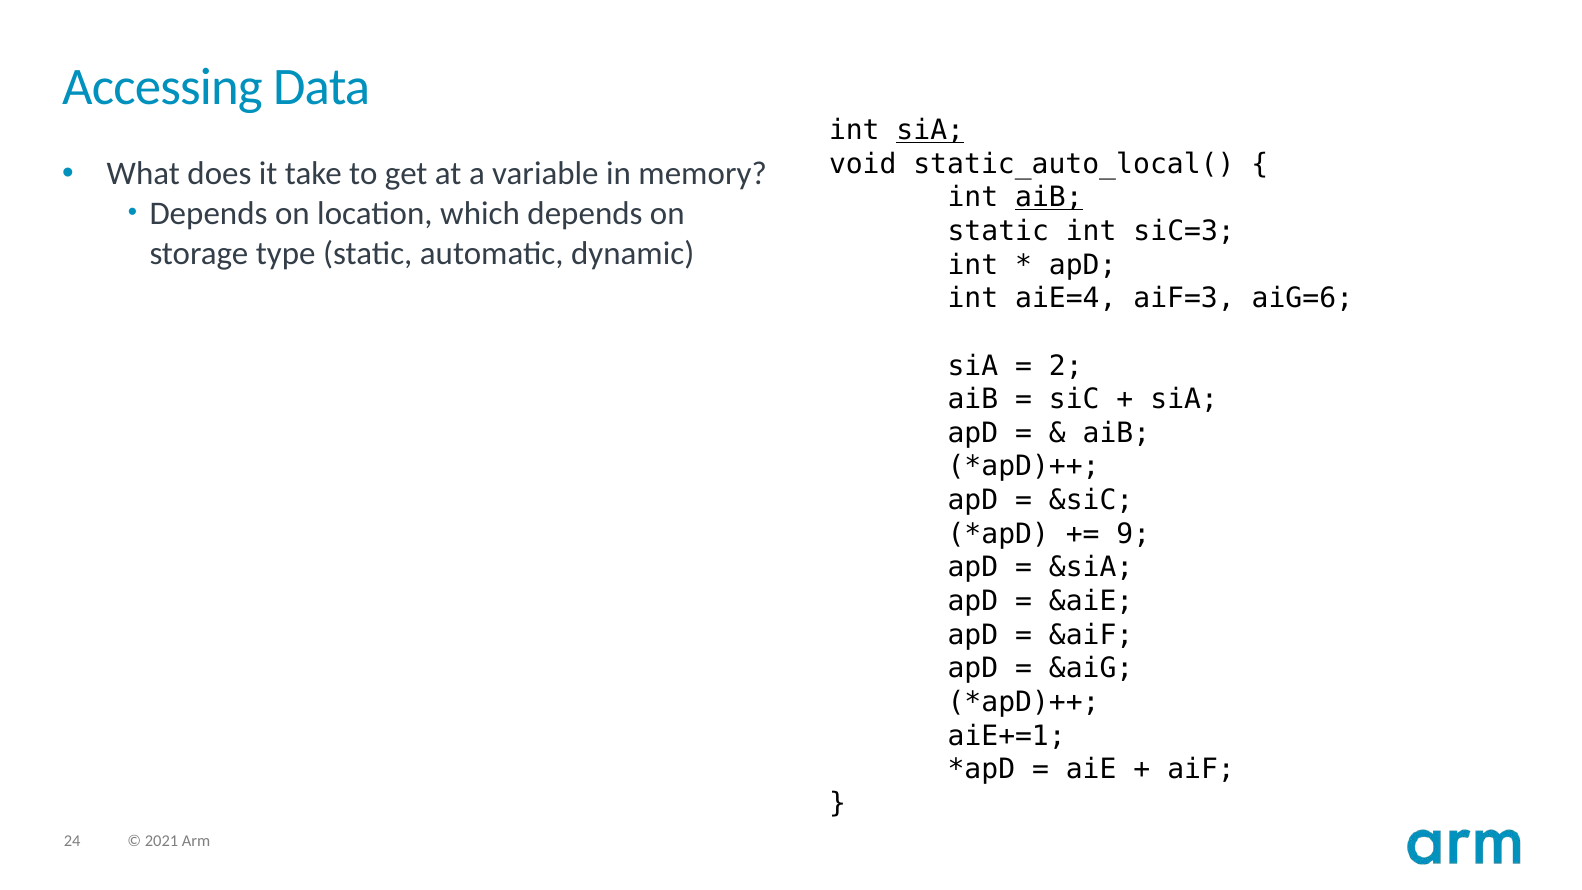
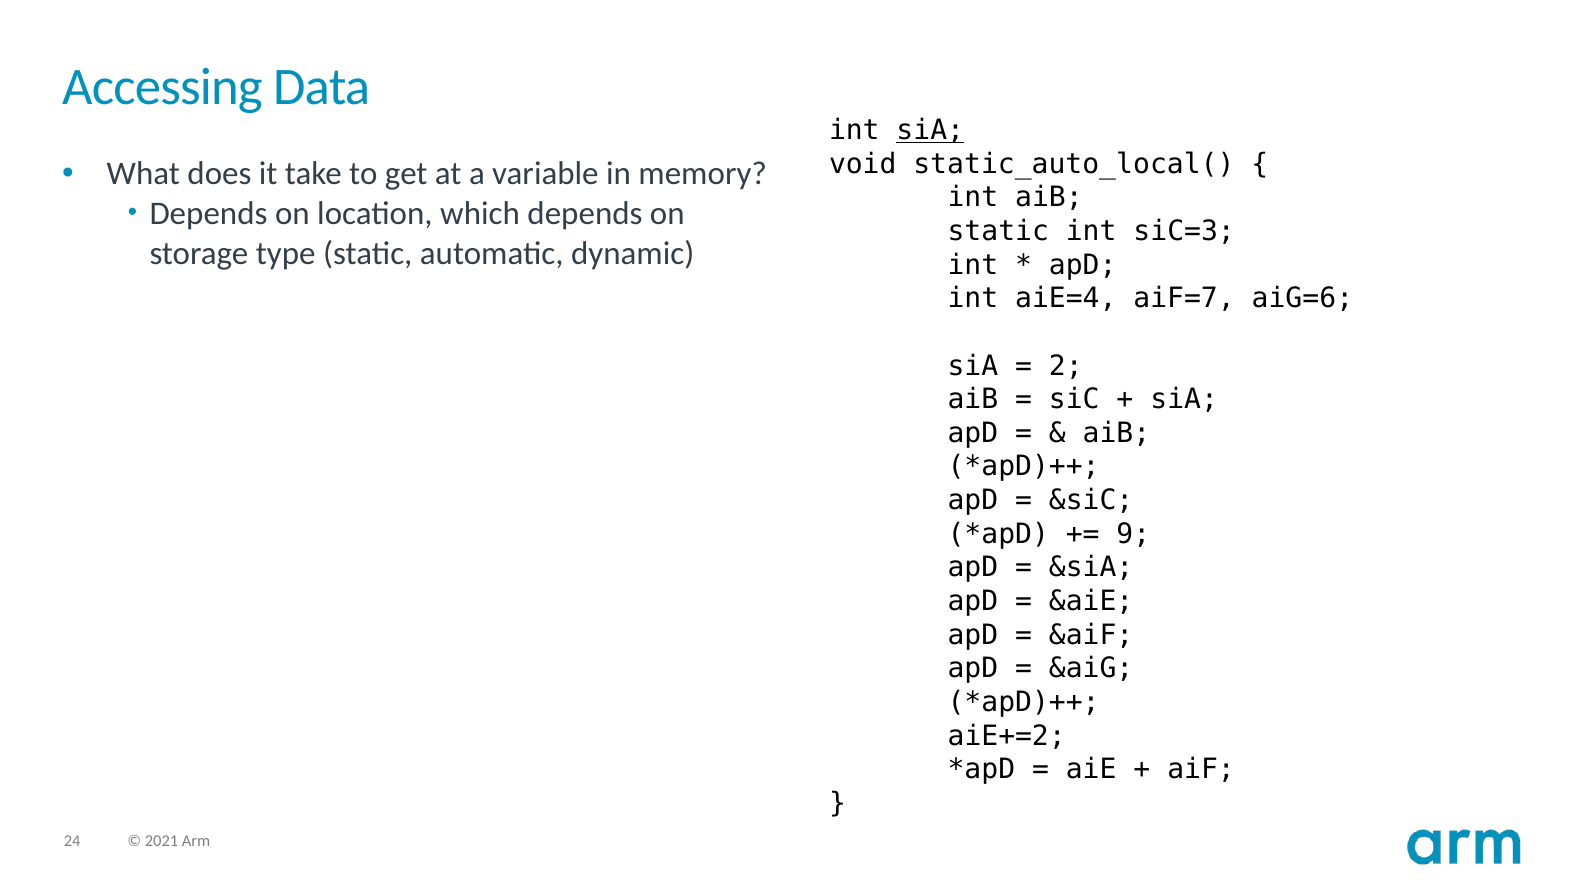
aiB at (1049, 198) underline: present -> none
aiF=3: aiF=3 -> aiF=7
aiE+=1: aiE+=1 -> aiE+=2
